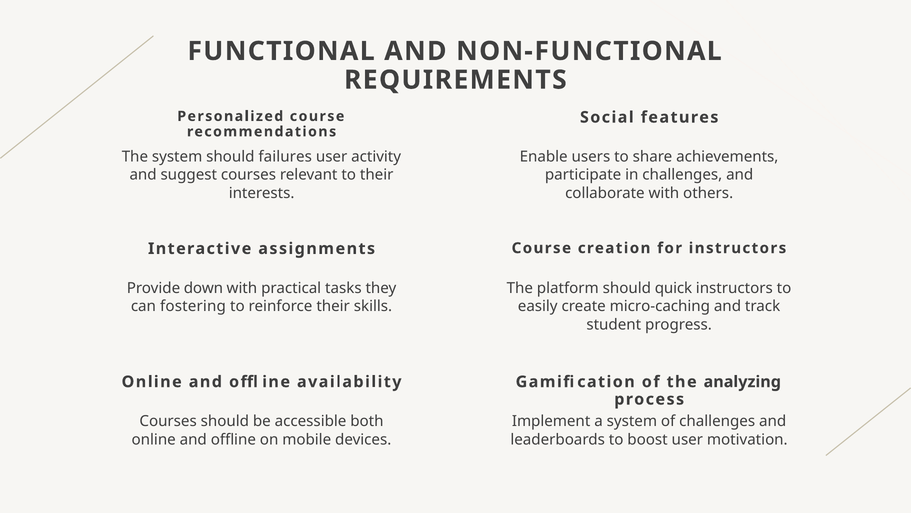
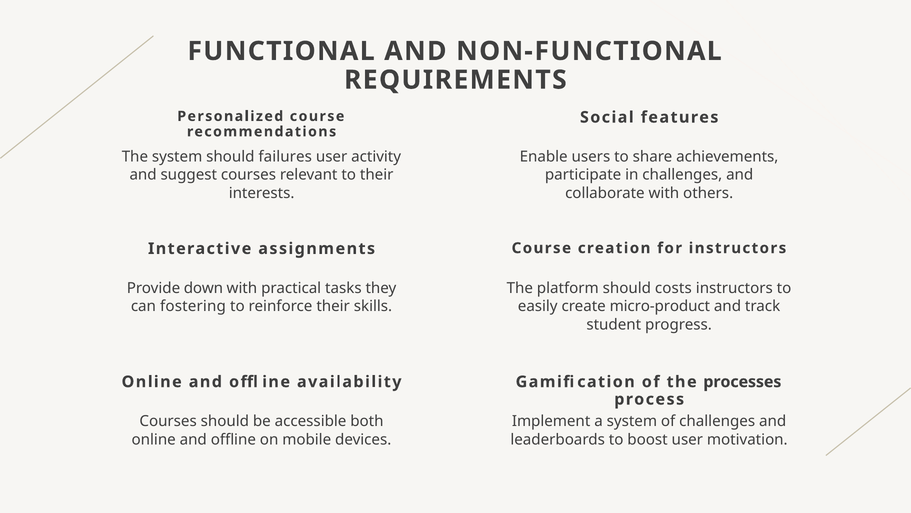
quick: quick -> costs
micro-caching: micro-caching -> micro-product
analyzing: analyzing -> processes
